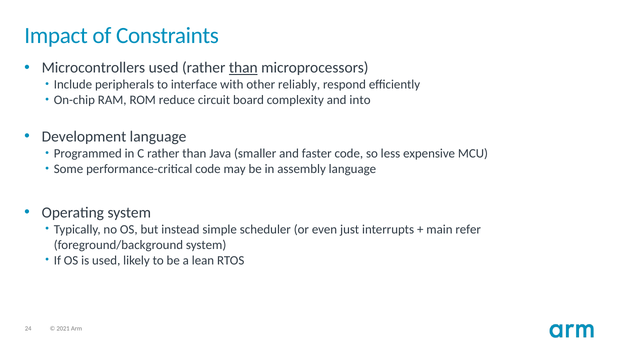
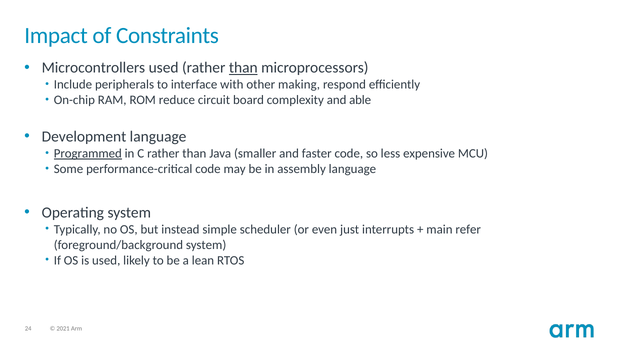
reliably: reliably -> making
into: into -> able
Programmed underline: none -> present
